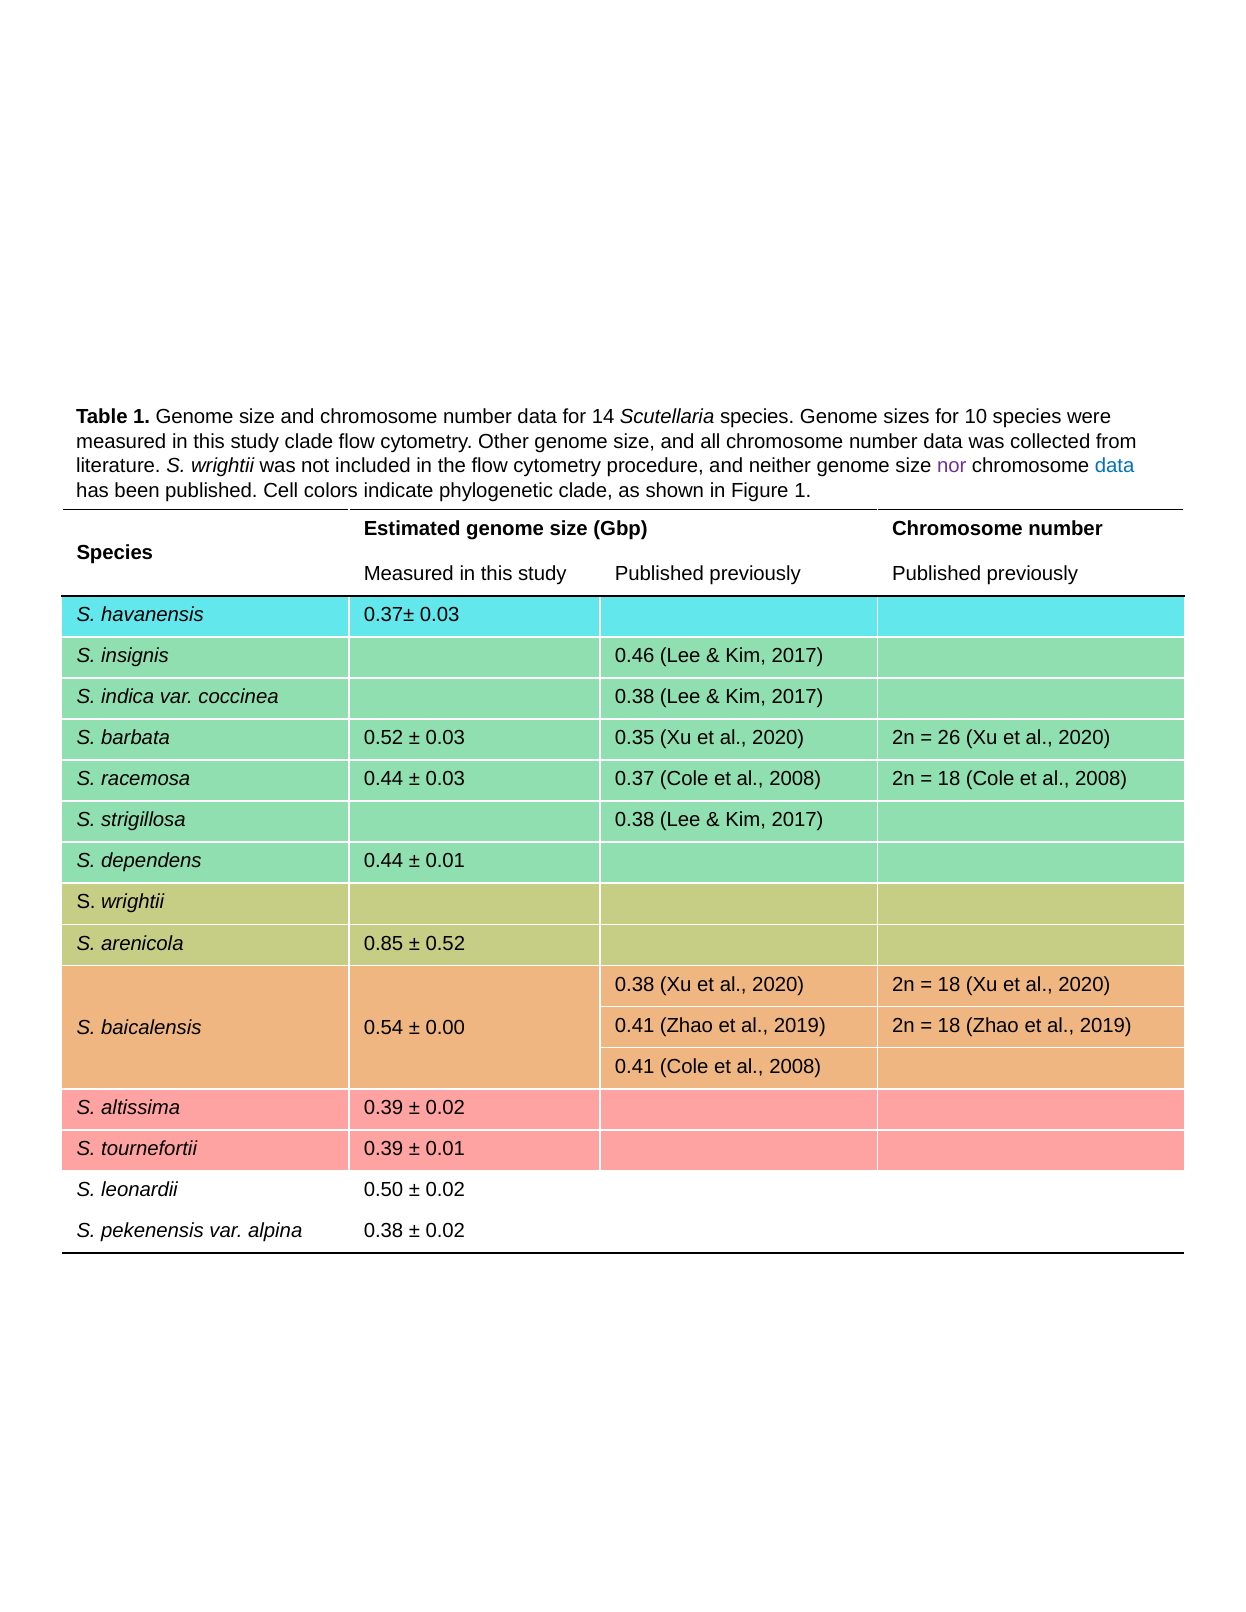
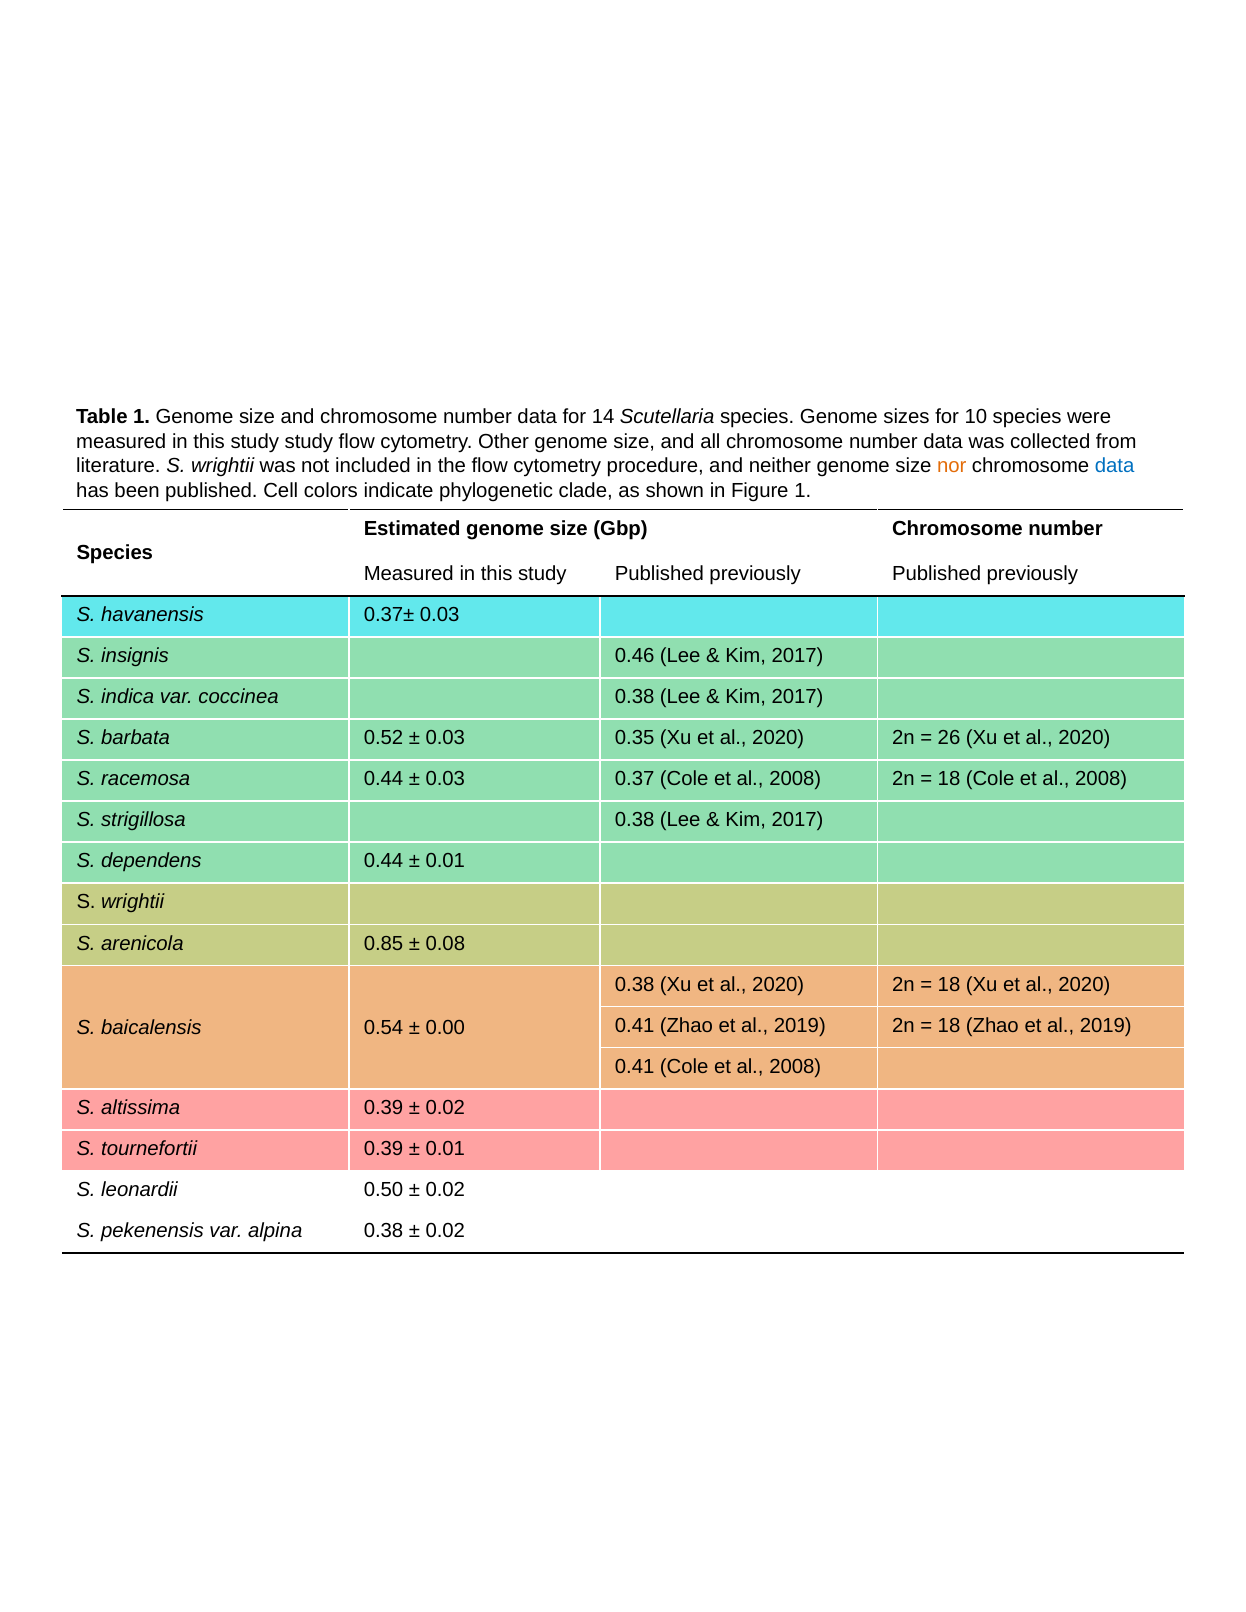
study clade: clade -> study
nor colour: purple -> orange
0.52 at (445, 944): 0.52 -> 0.08
